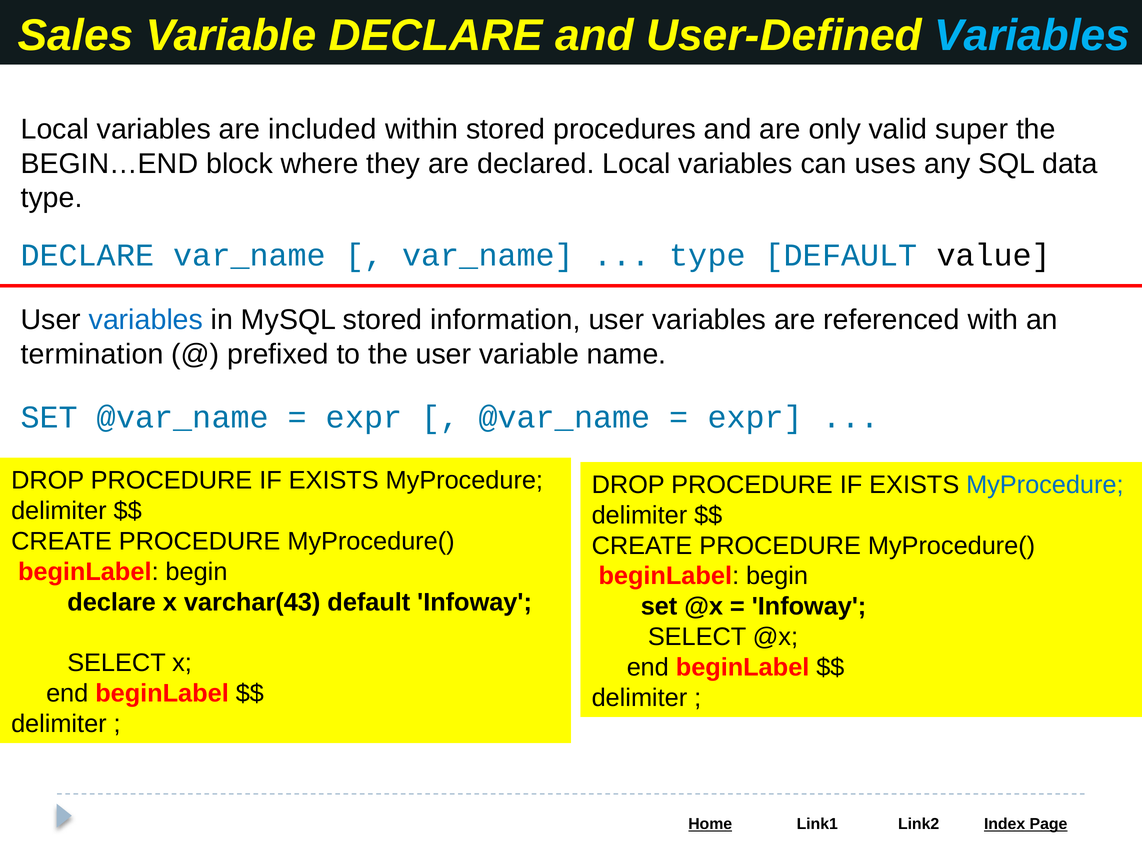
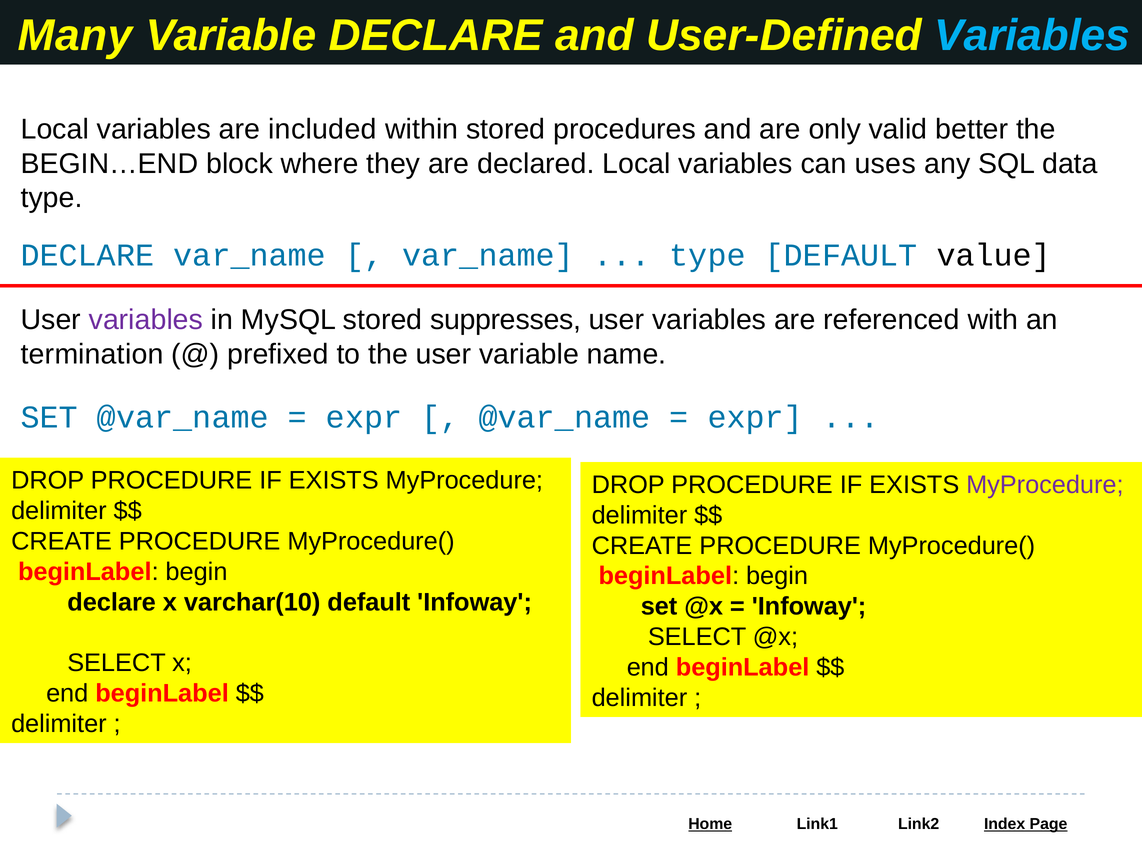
Sales: Sales -> Many
super: super -> better
variables at (146, 320) colour: blue -> purple
information: information -> suppresses
MyProcedure at (1045, 484) colour: blue -> purple
varchar(43: varchar(43 -> varchar(10
